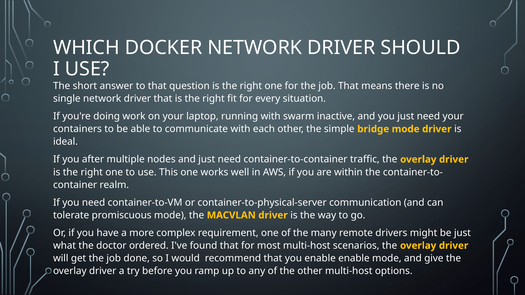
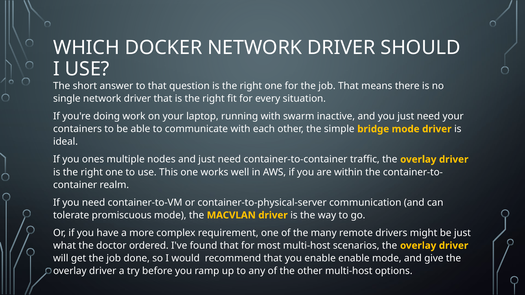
after: after -> ones
